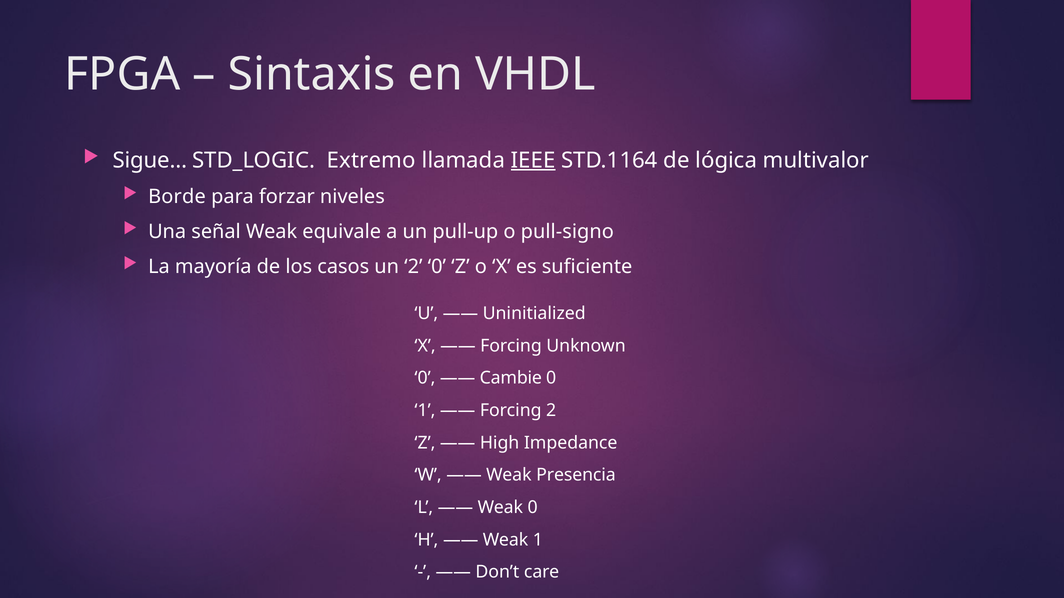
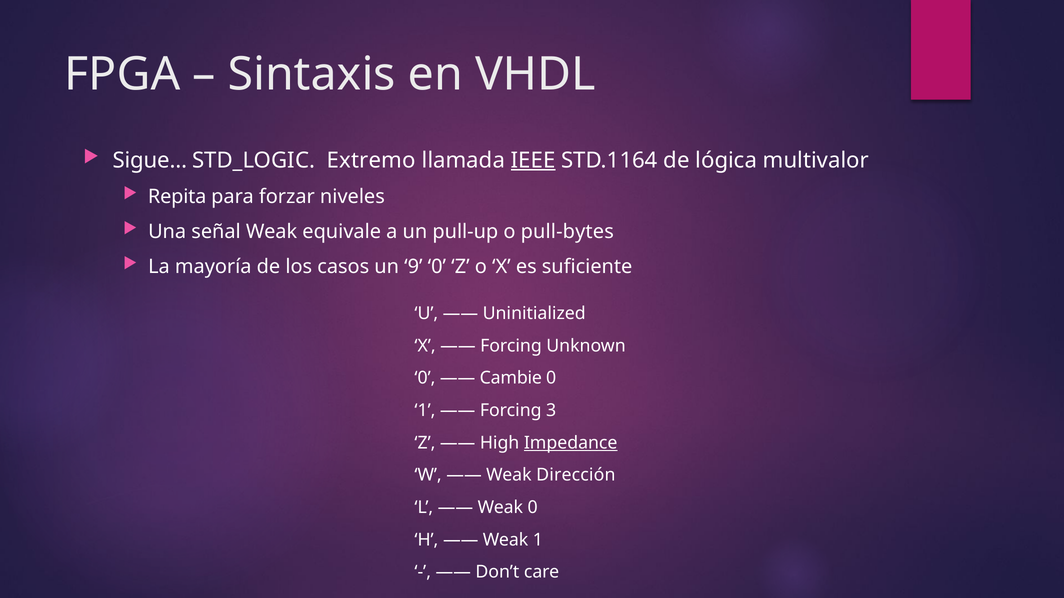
Borde: Borde -> Repita
pull-signo: pull-signo -> pull-bytes
un 2: 2 -> 9
Forcing 2: 2 -> 3
Impedance underline: none -> present
Presencia: Presencia -> Dirección
